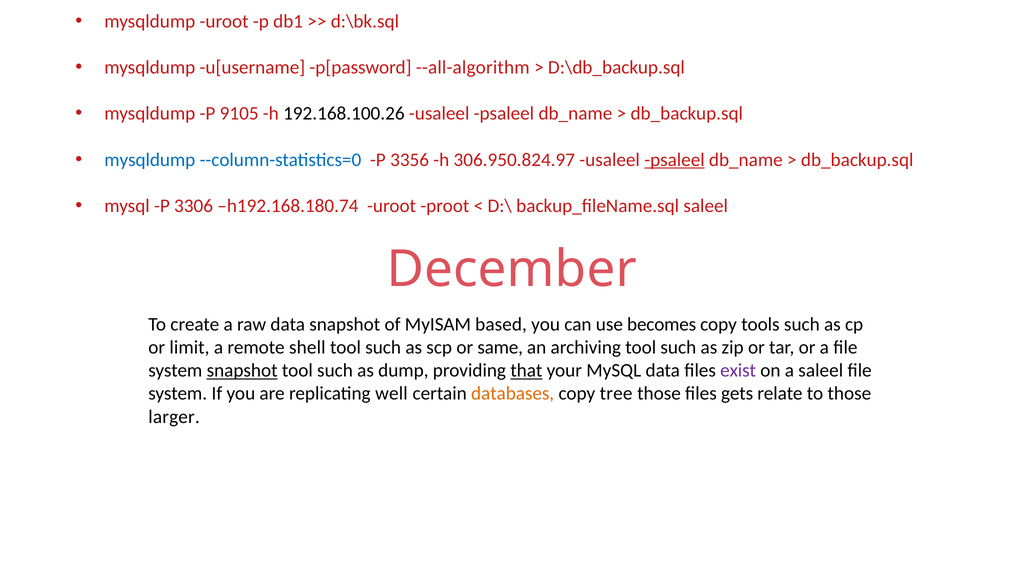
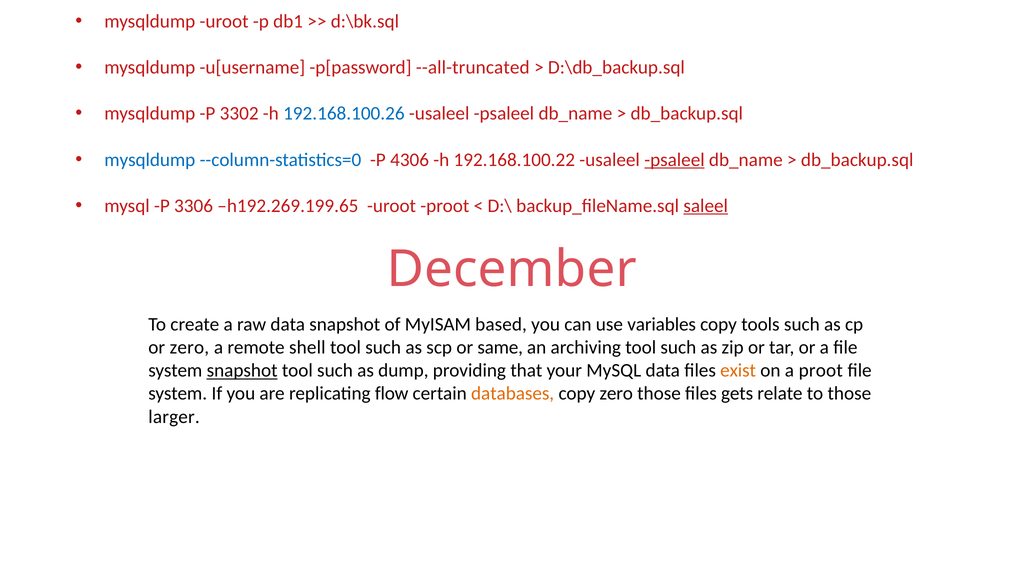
--all-algorithm: --all-algorithm -> --all-truncated
9105: 9105 -> 3302
192.168.100.26 colour: black -> blue
3356: 3356 -> 4306
306.950.824.97: 306.950.824.97 -> 192.168.100.22
h192.168.180.74: h192.168.180.74 -> h192.269.199.65
saleel at (706, 206) underline: none -> present
becomes: becomes -> variables
or limit: limit -> zero
that underline: present -> none
exist colour: purple -> orange
a saleel: saleel -> proot
well: well -> flow
copy tree: tree -> zero
